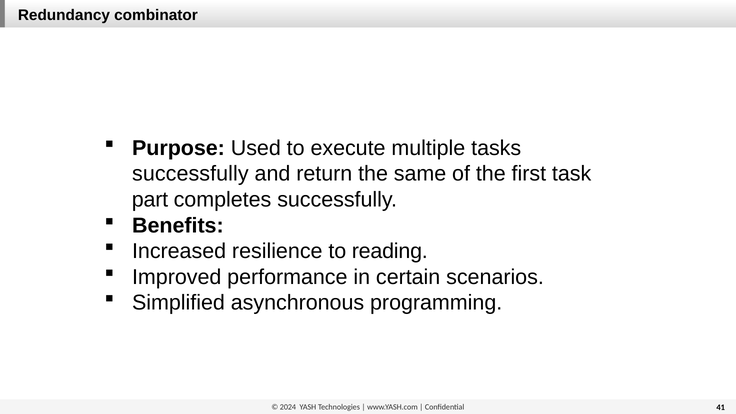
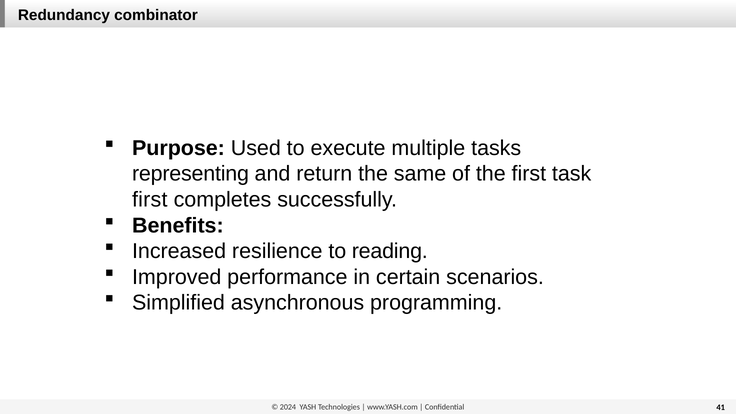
successfully at (190, 174): successfully -> representing
part at (150, 200): part -> first
